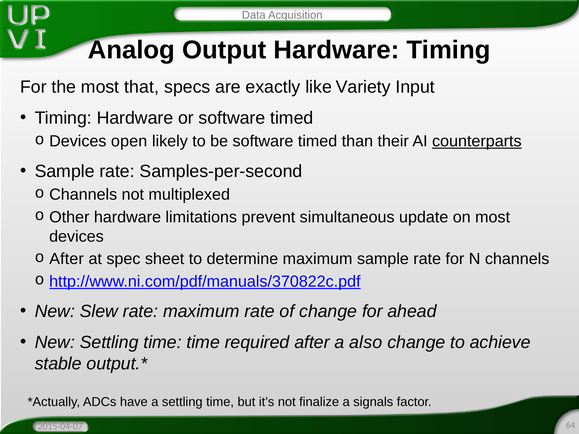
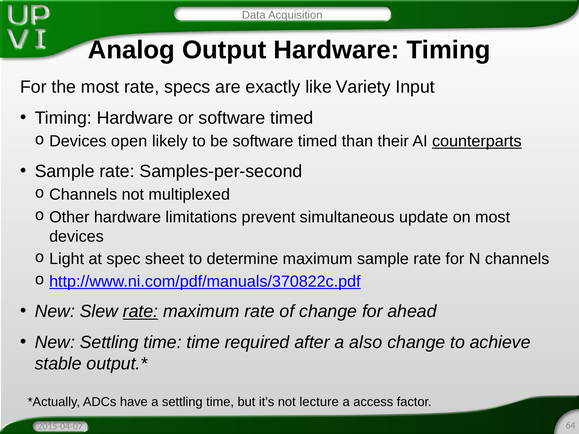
most that: that -> rate
After at (67, 259): After -> Light
rate at (141, 312) underline: none -> present
finalize: finalize -> lecture
signals: signals -> access
